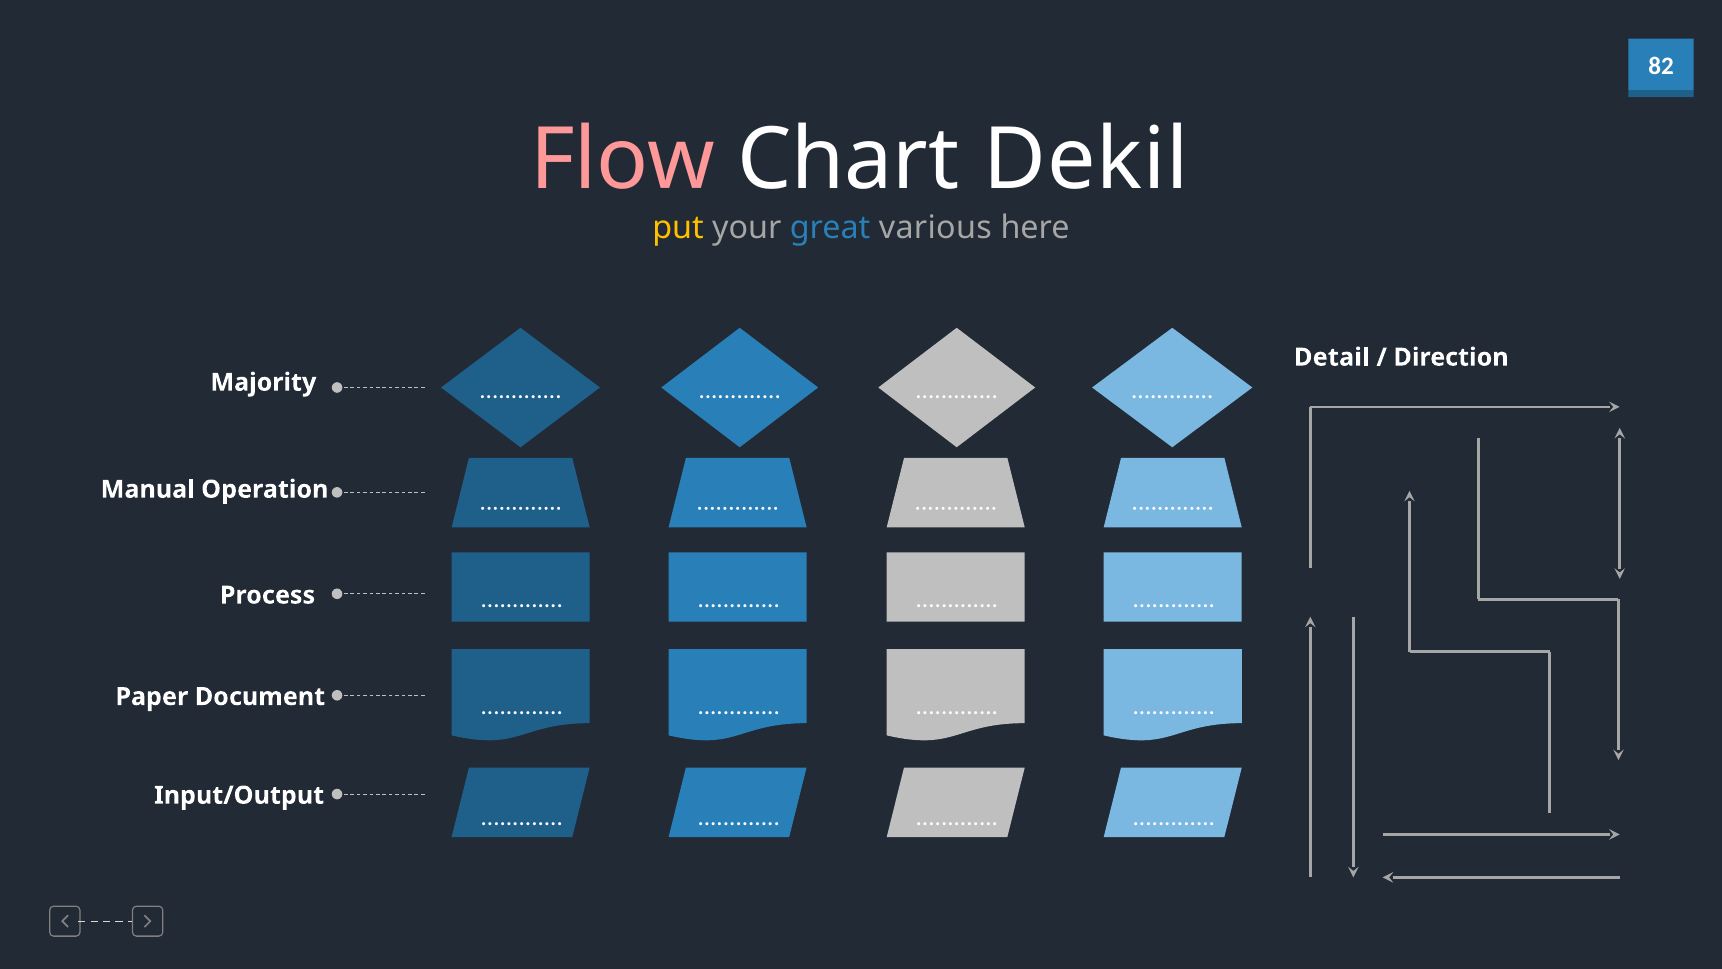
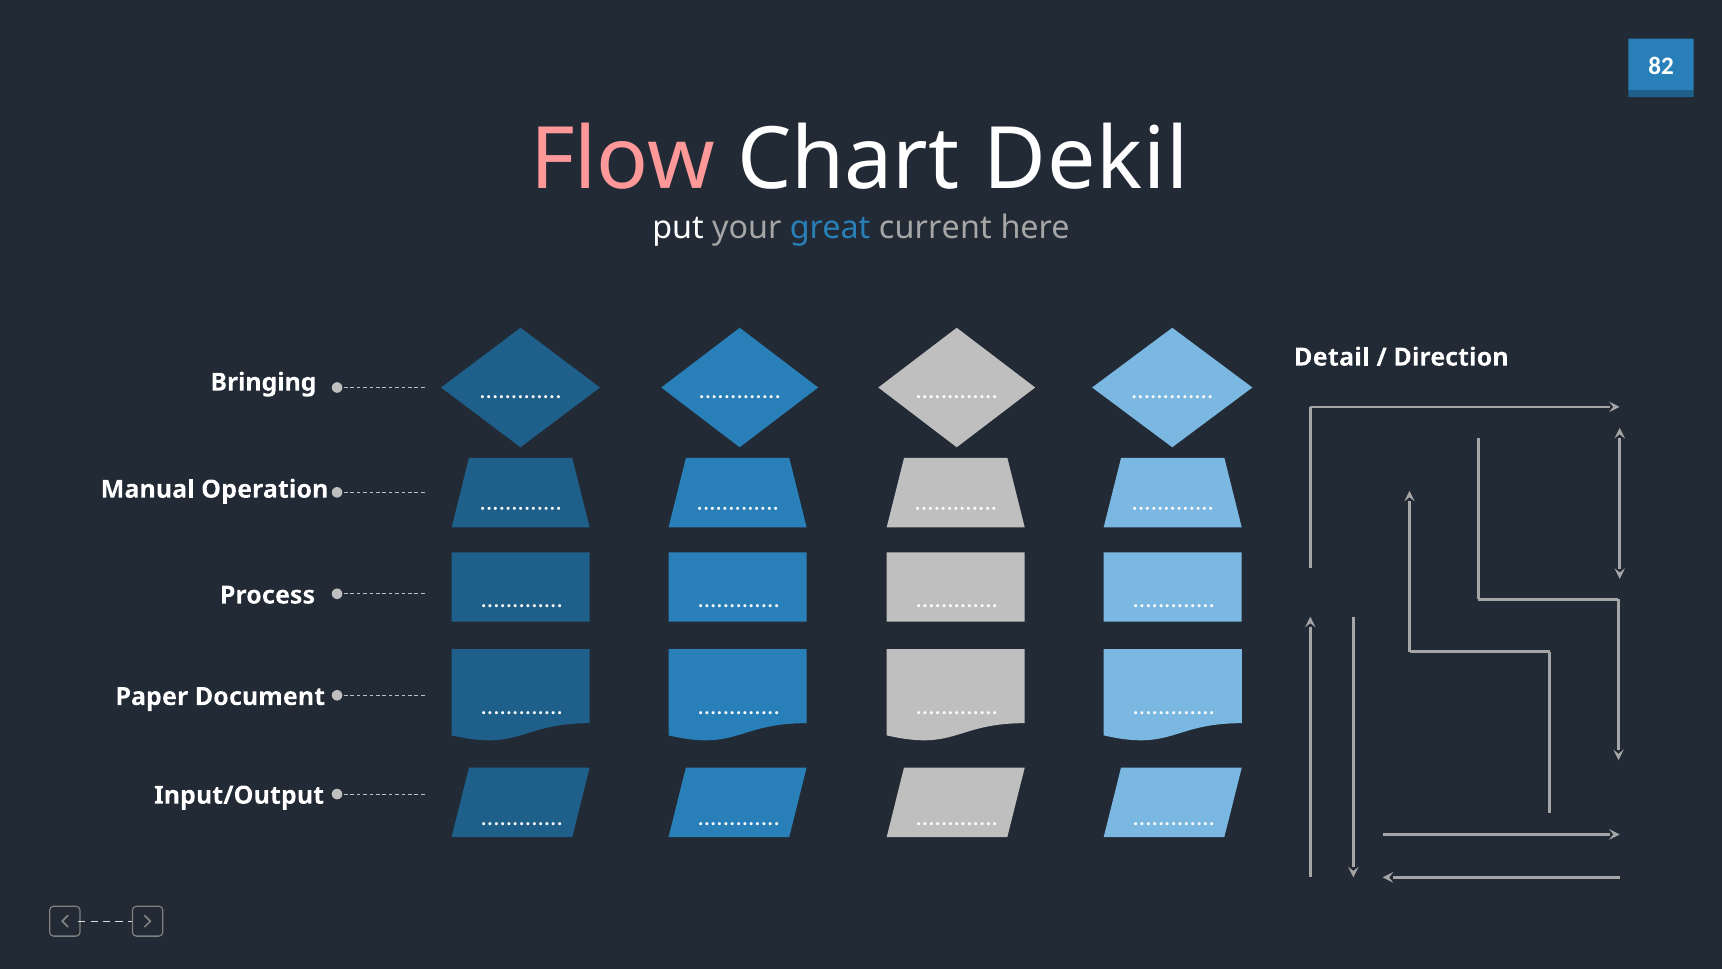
put colour: yellow -> white
various: various -> current
Majority: Majority -> Bringing
